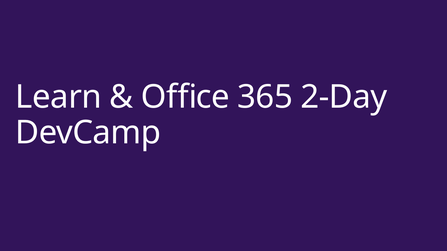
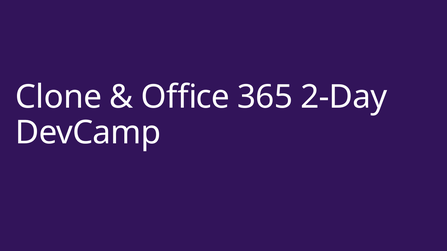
Learn: Learn -> Clone
